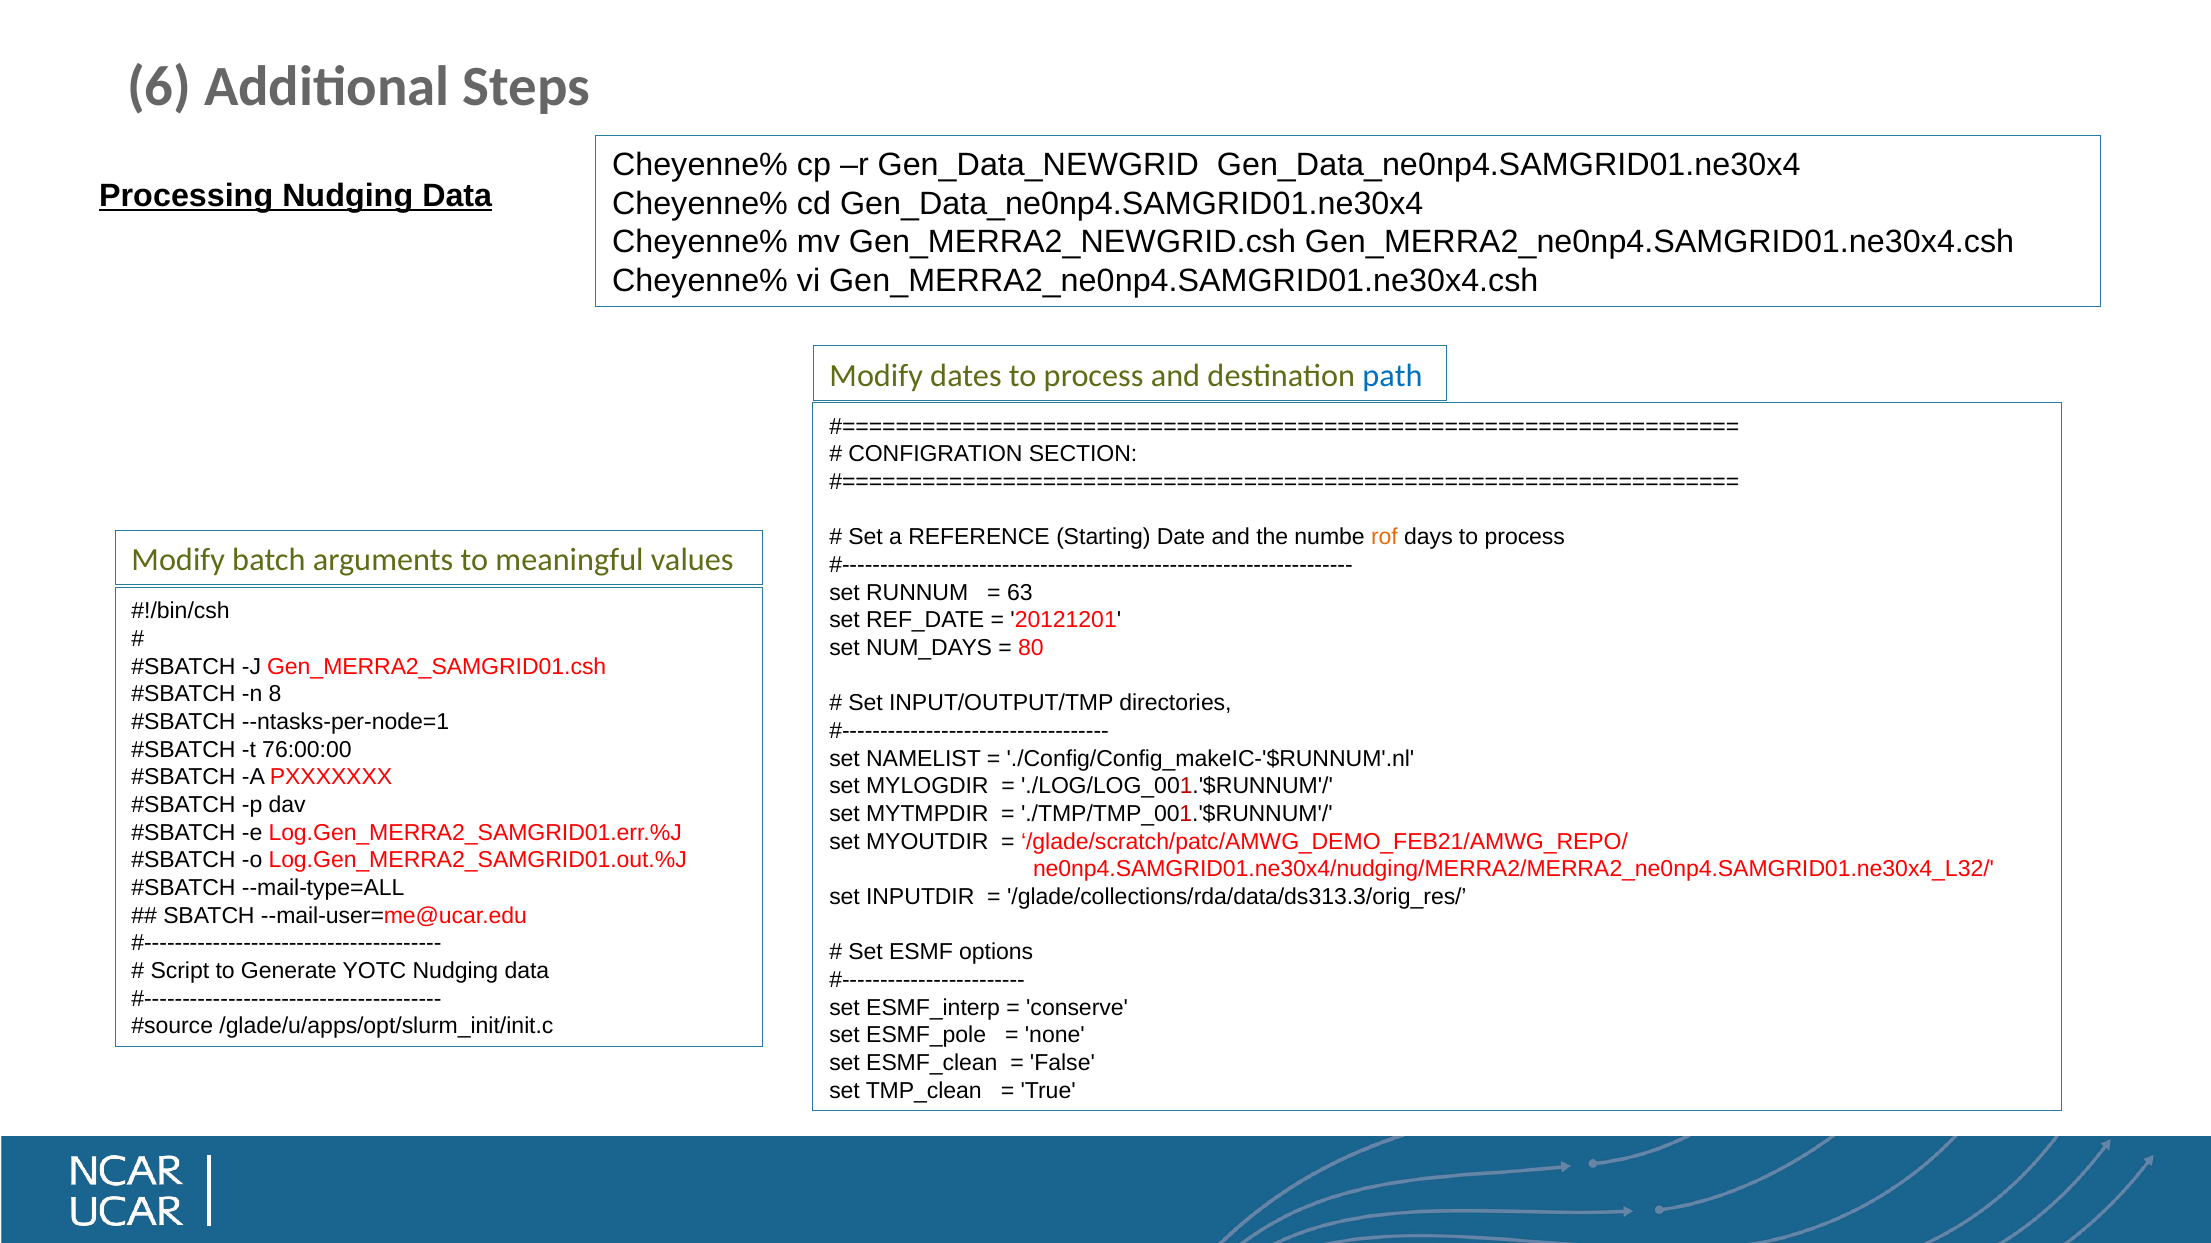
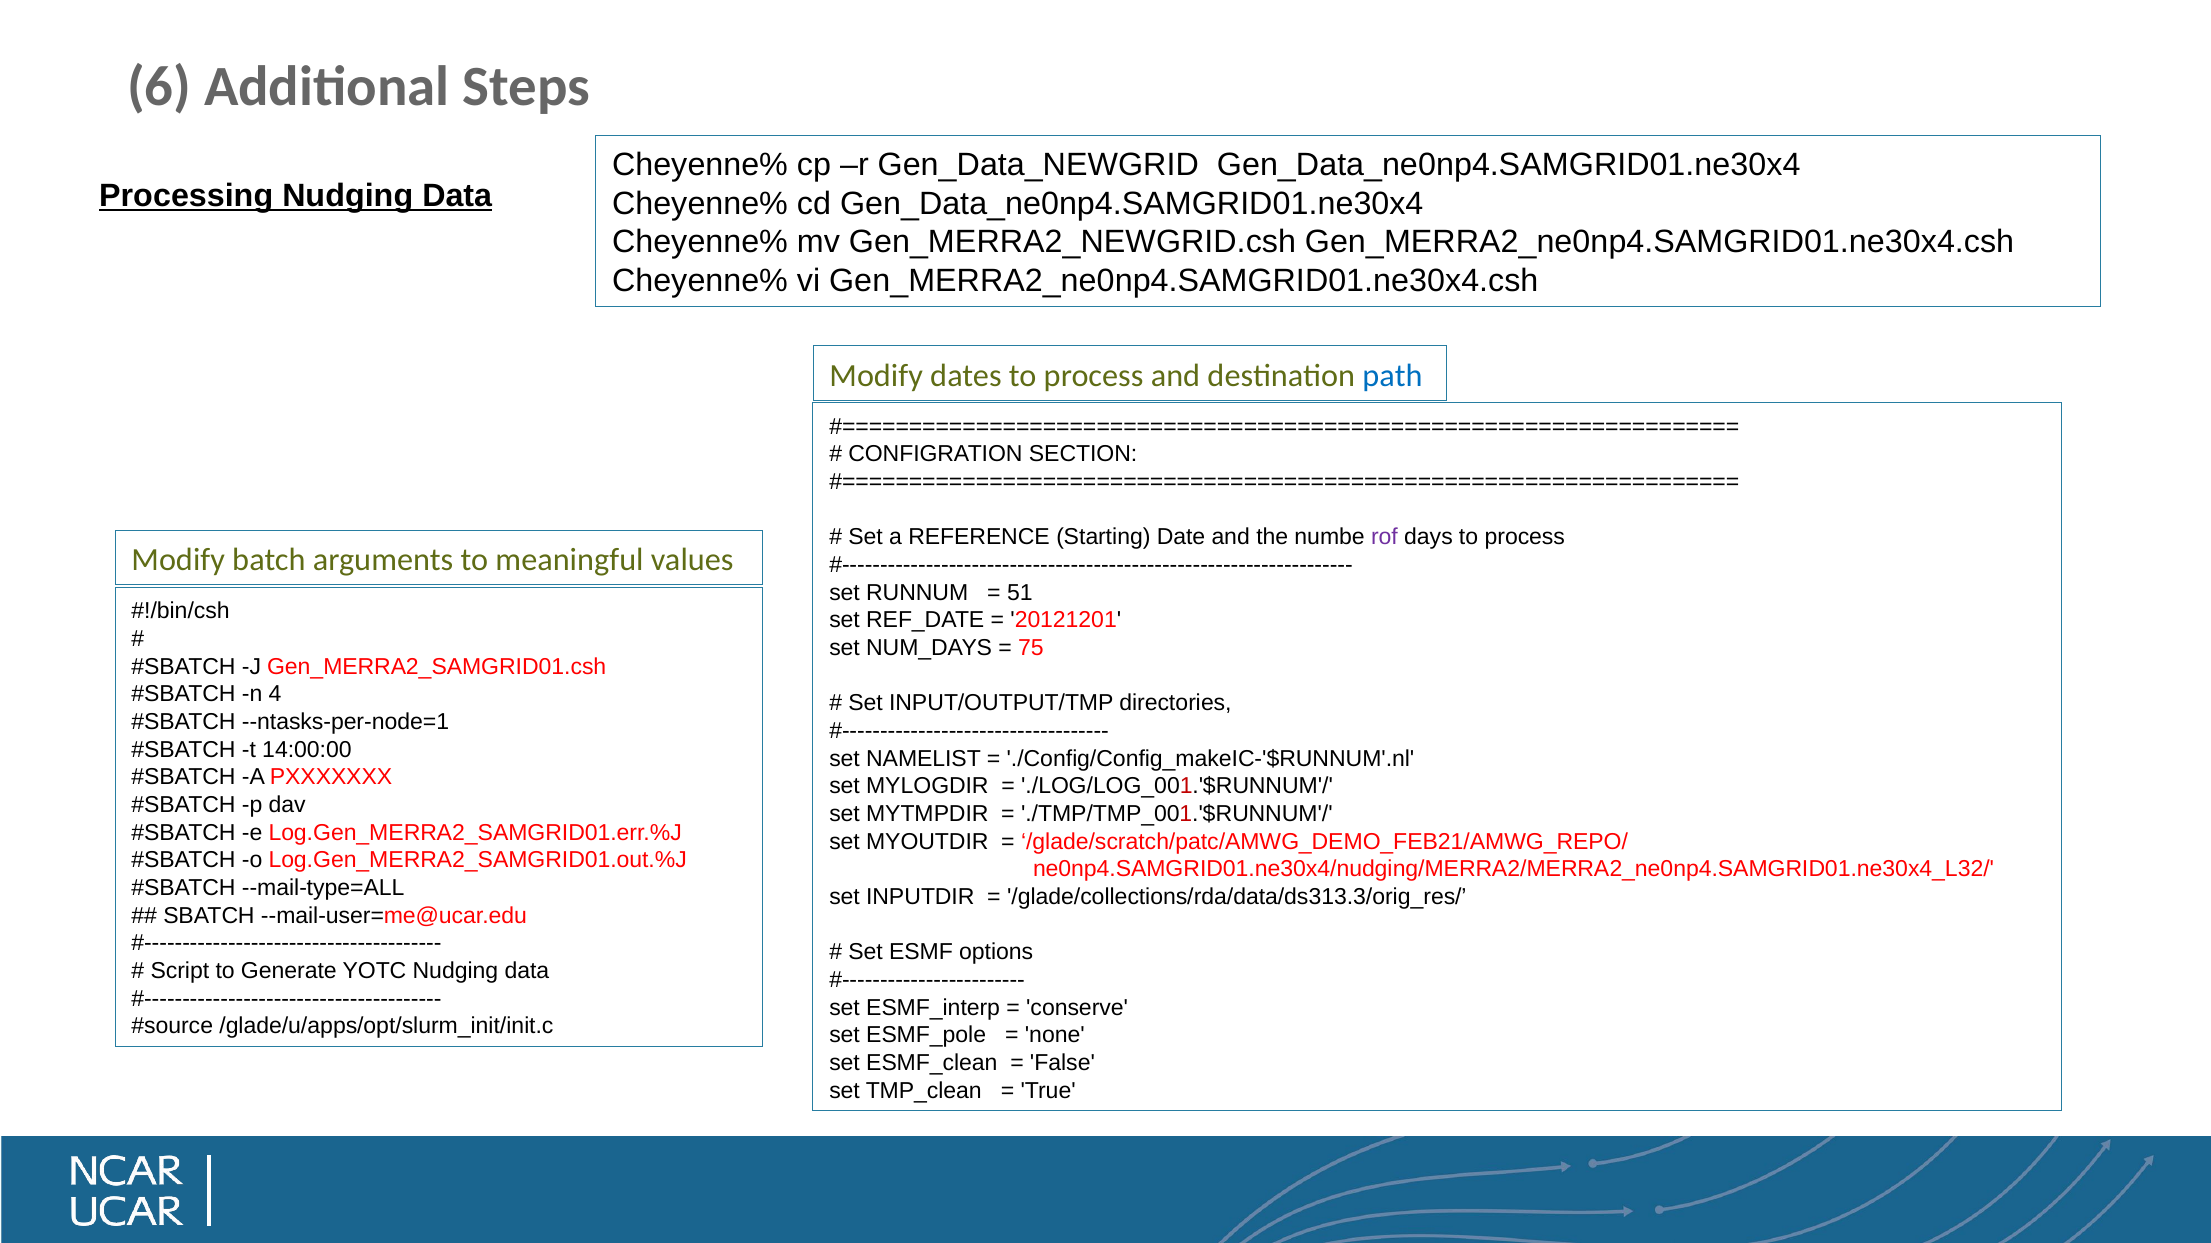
rof colour: orange -> purple
63: 63 -> 51
80: 80 -> 75
8: 8 -> 4
76:00:00: 76:00:00 -> 14:00:00
